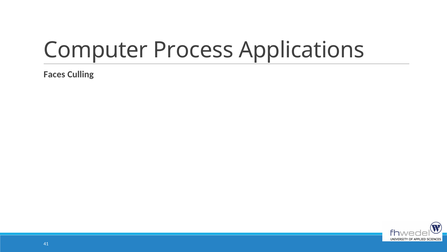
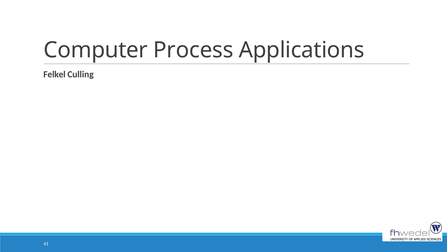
Faces: Faces -> Felkel
